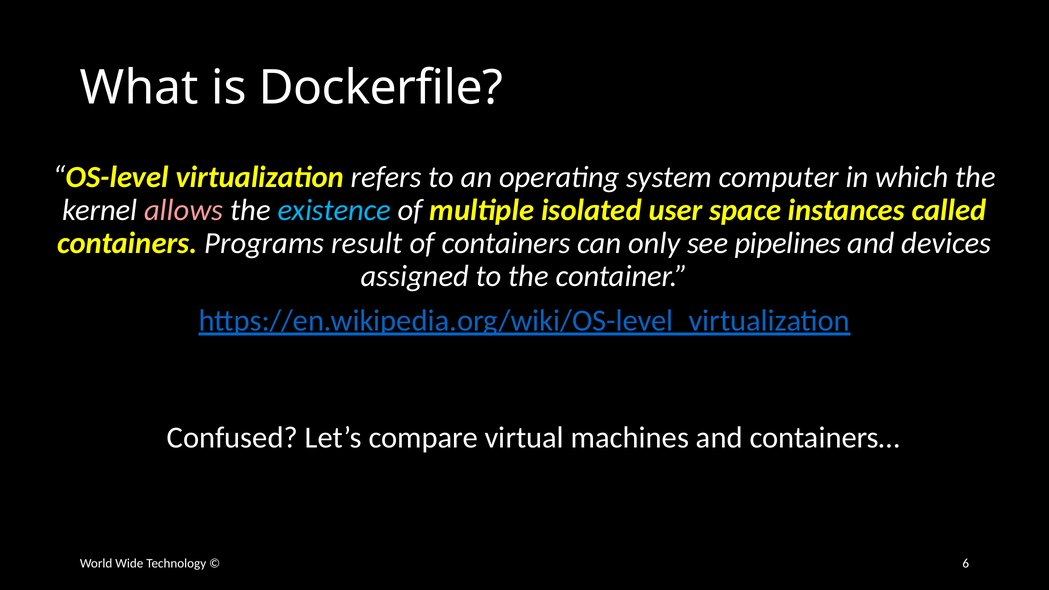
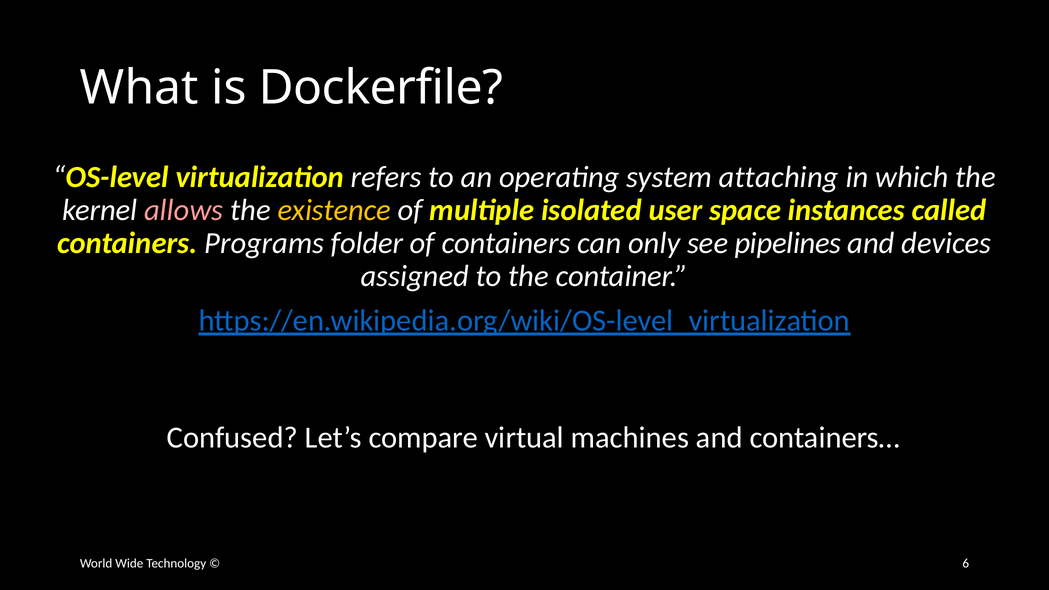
computer: computer -> attaching
existence colour: light blue -> yellow
result: result -> folder
